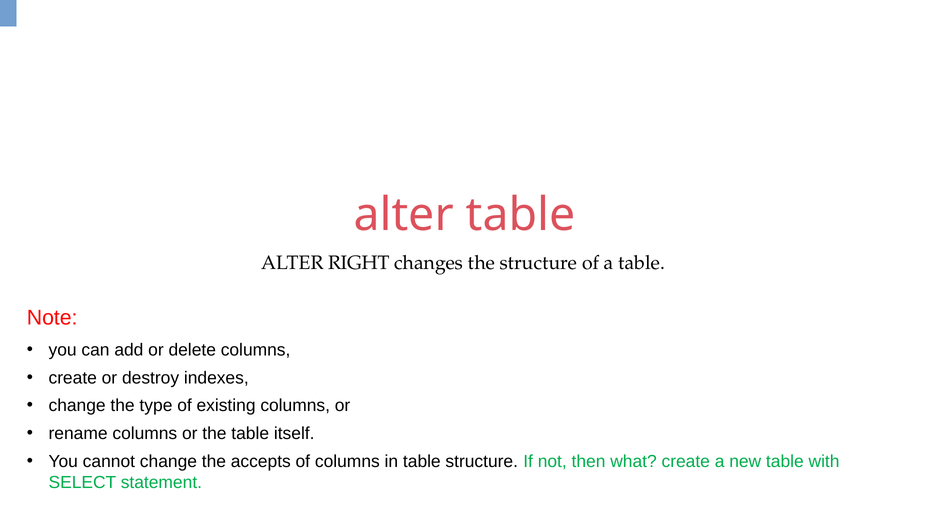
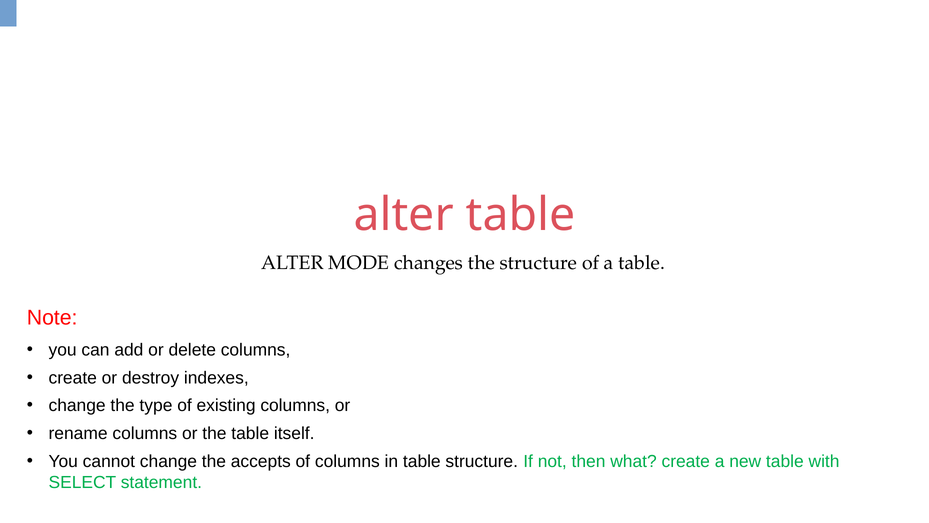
RIGHT: RIGHT -> MODE
